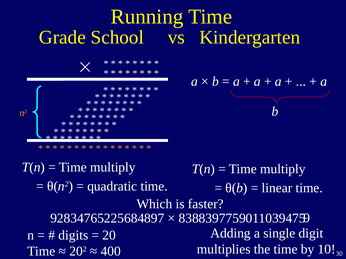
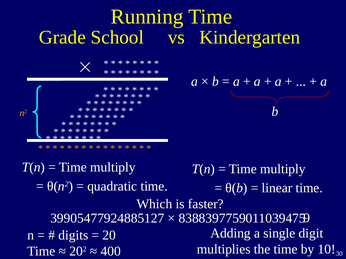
92834765225684897: 92834765225684897 -> 39905477924885127
